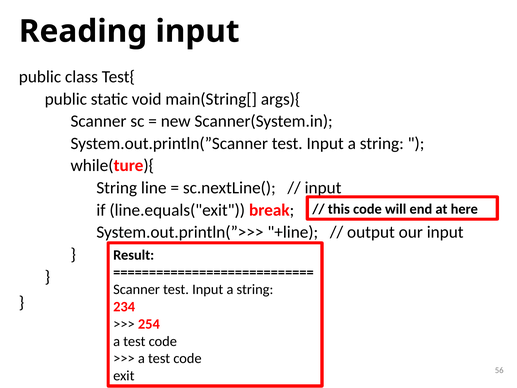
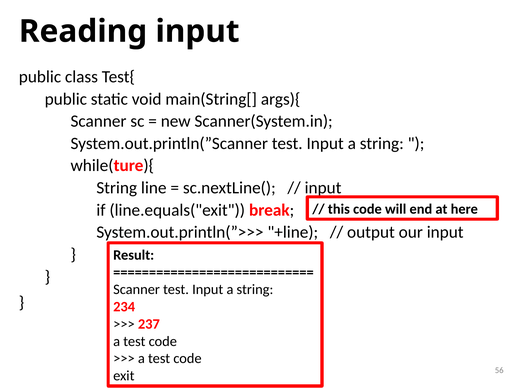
254: 254 -> 237
